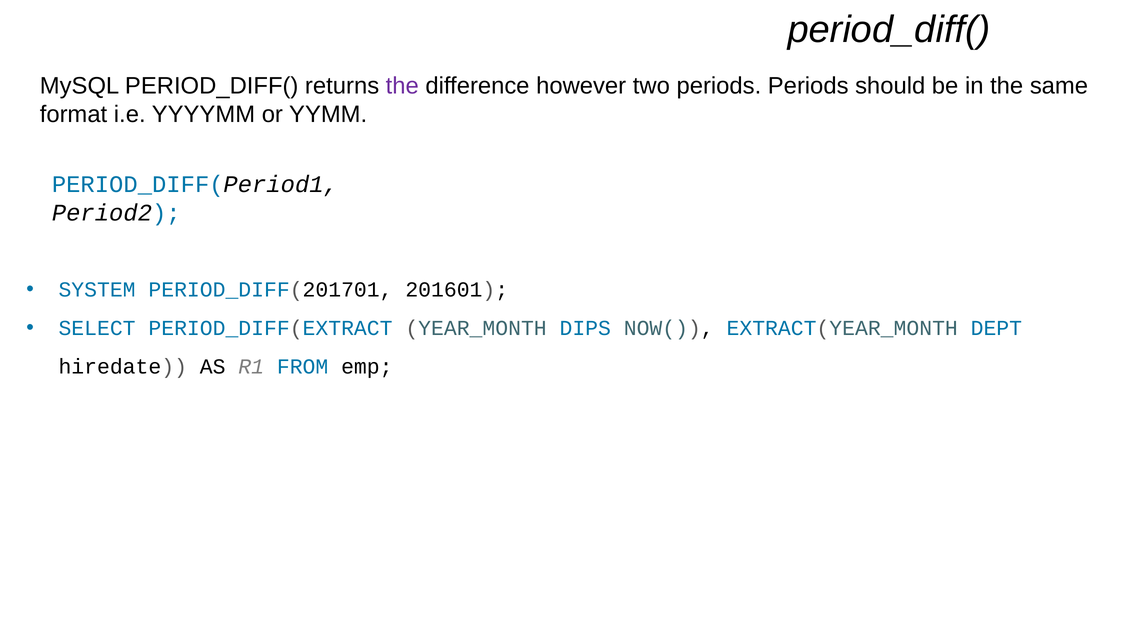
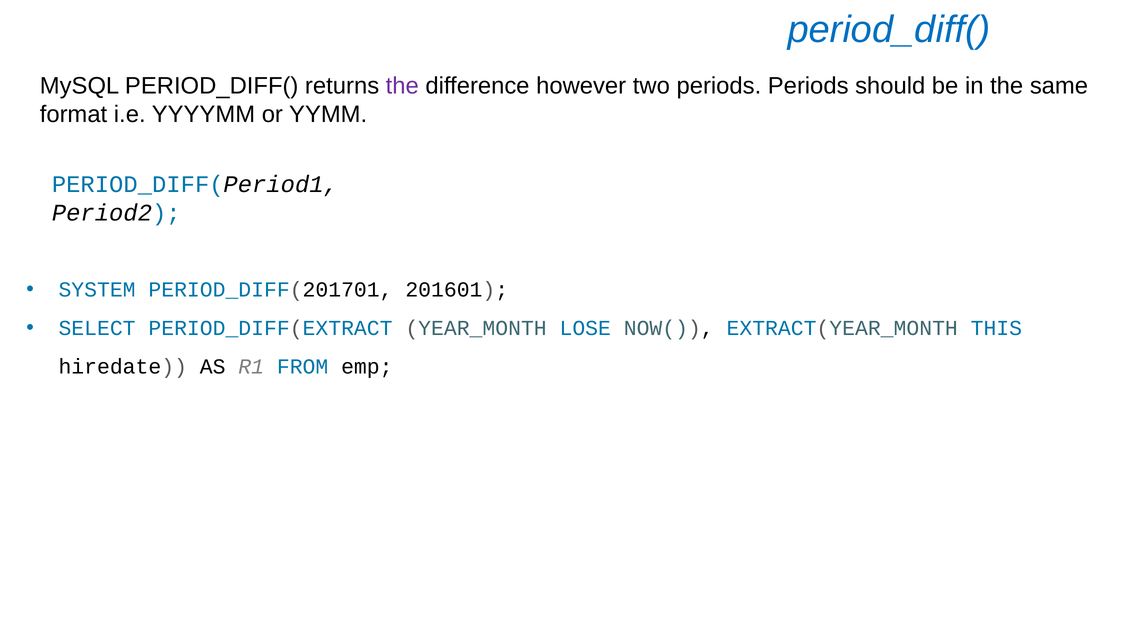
period_diff( at (889, 30) colour: black -> blue
DIPS: DIPS -> LOSE
DEPT: DEPT -> THIS
